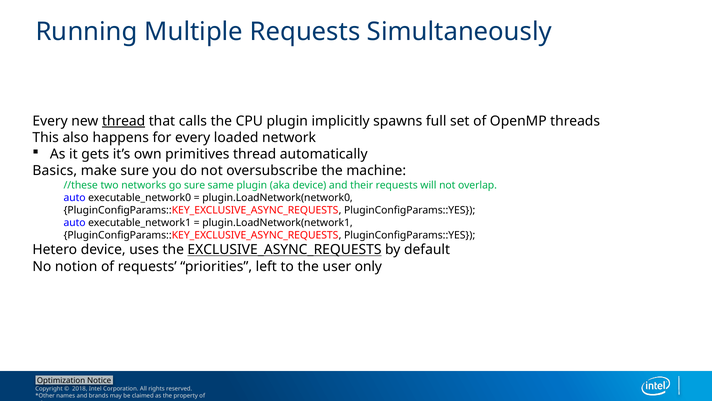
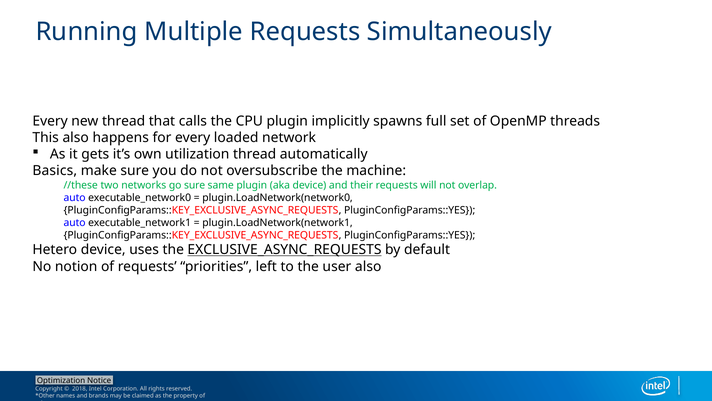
thread at (124, 121) underline: present -> none
primitives: primitives -> utilization
user only: only -> also
